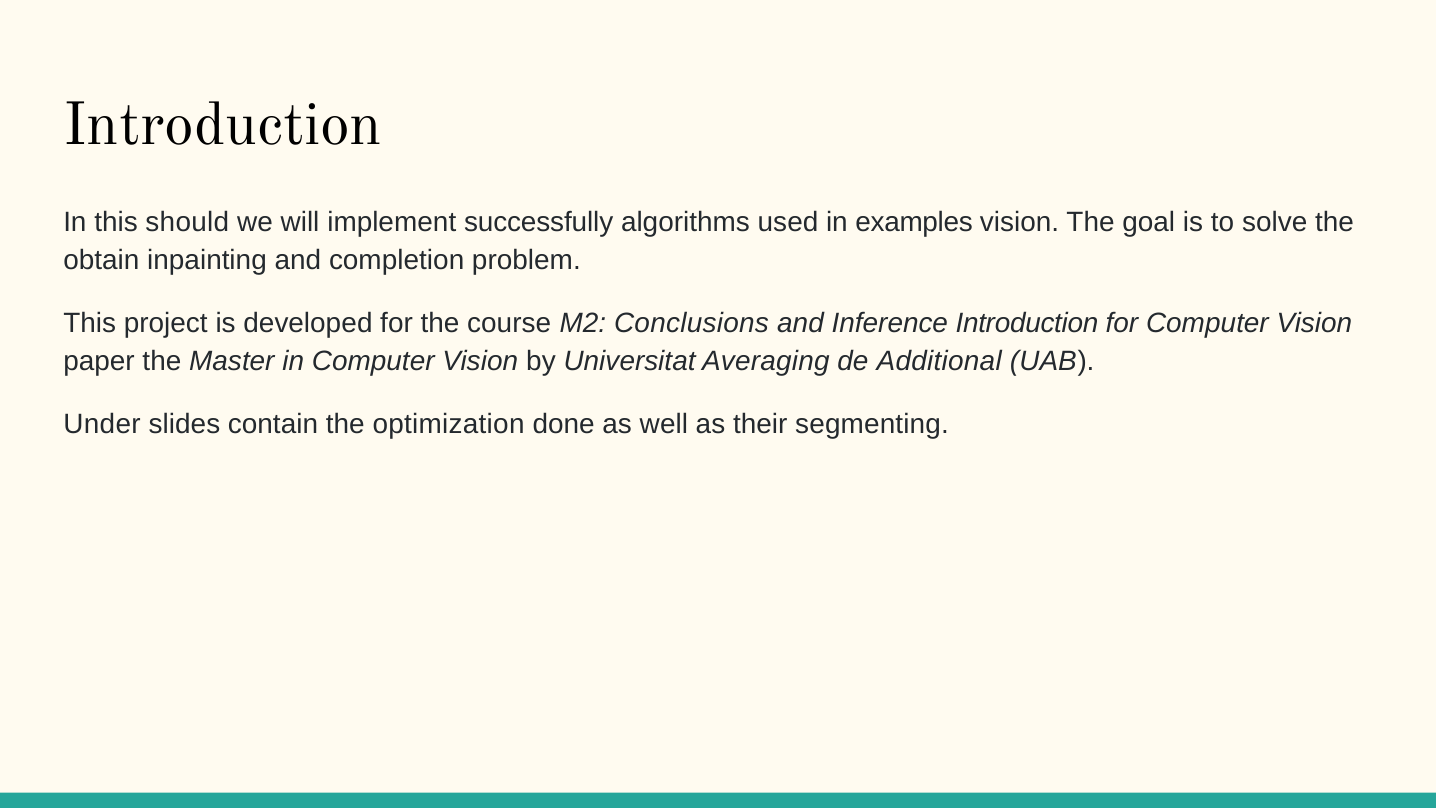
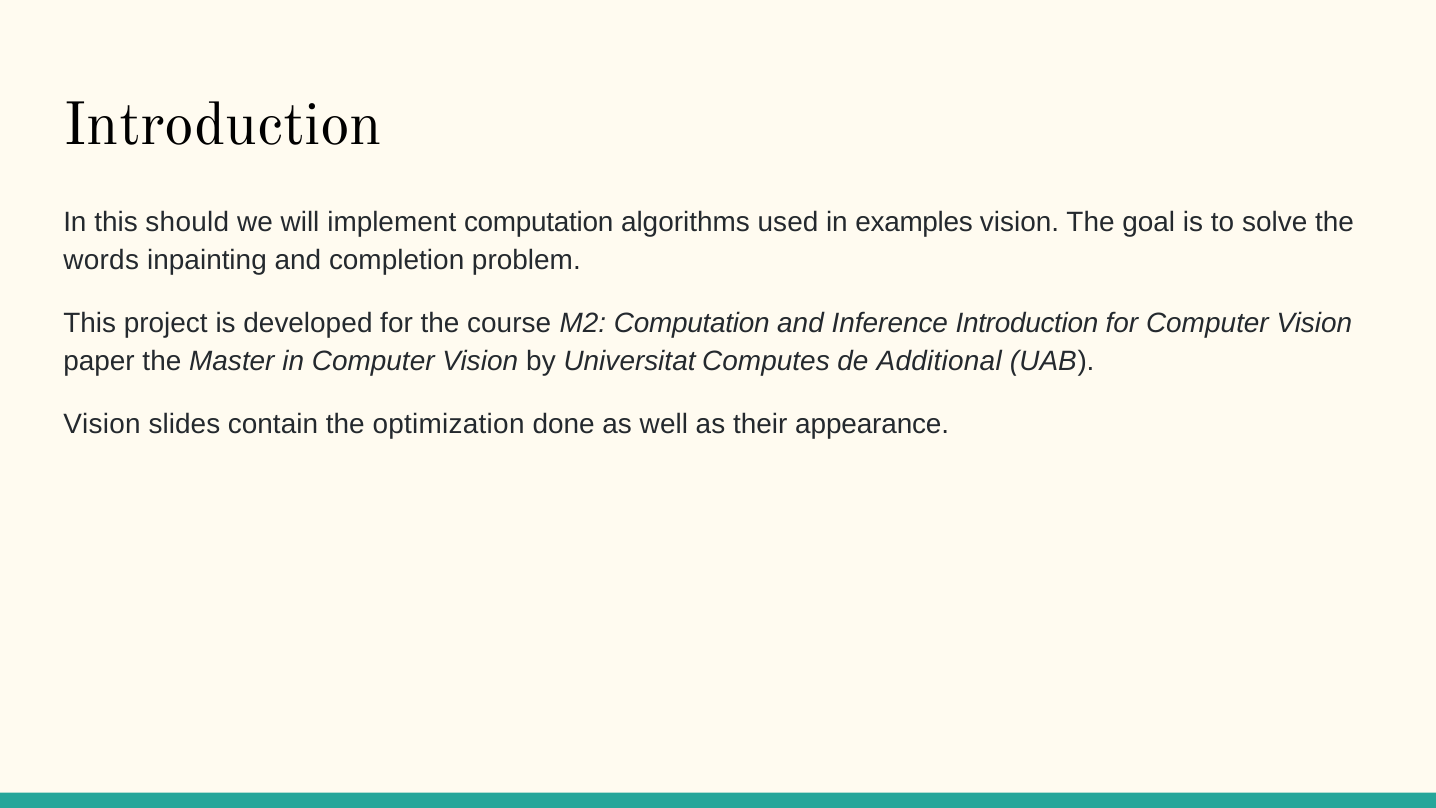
implement successfully: successfully -> computation
obtain: obtain -> words
M2 Conclusions: Conclusions -> Computation
Averaging: Averaging -> Computes
Under at (102, 424): Under -> Vision
segmenting: segmenting -> appearance
